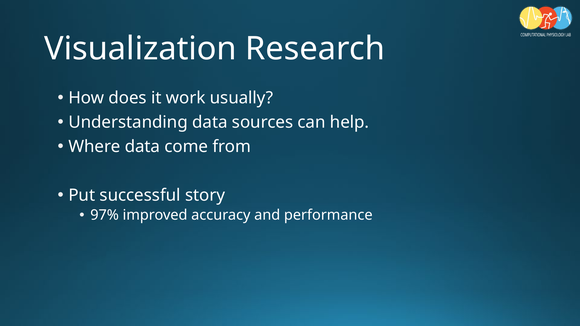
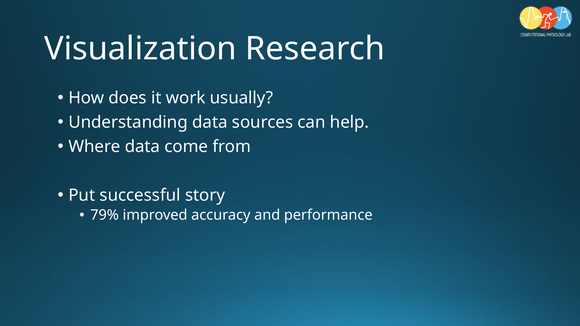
97%: 97% -> 79%
